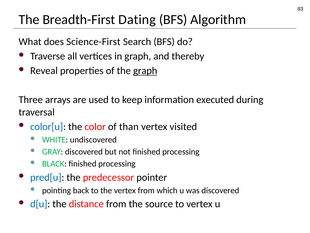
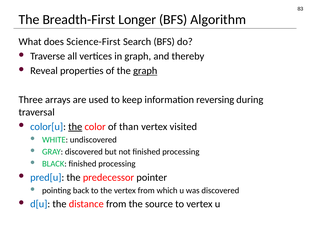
Dating: Dating -> Longer
executed: executed -> reversing
the at (75, 126) underline: none -> present
